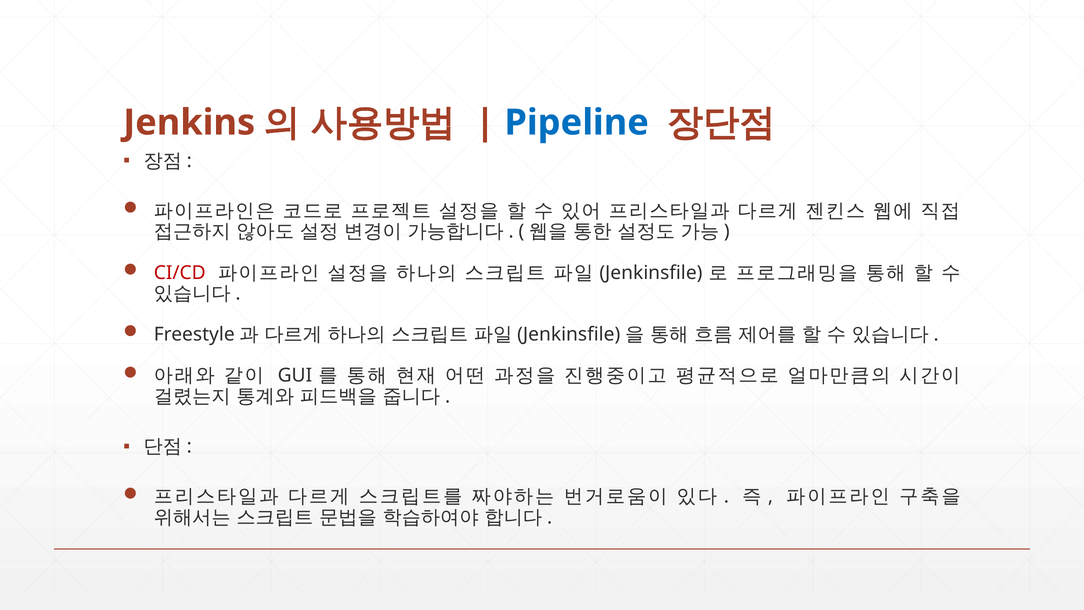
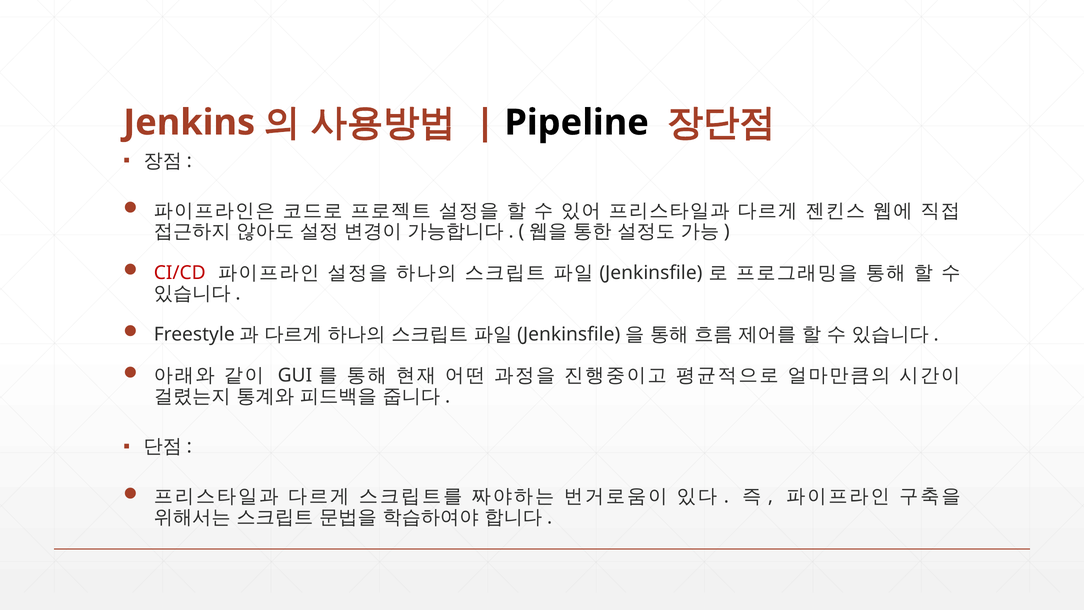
Pipeline colour: blue -> black
